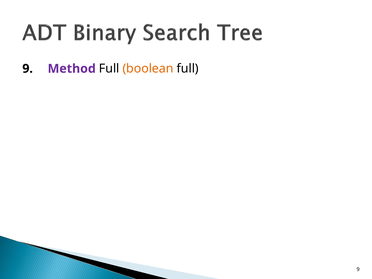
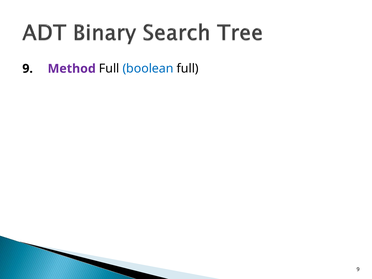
boolean colour: orange -> blue
